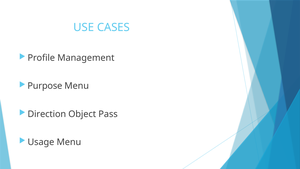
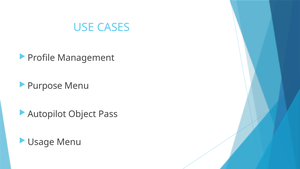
Direction: Direction -> Autopilot
